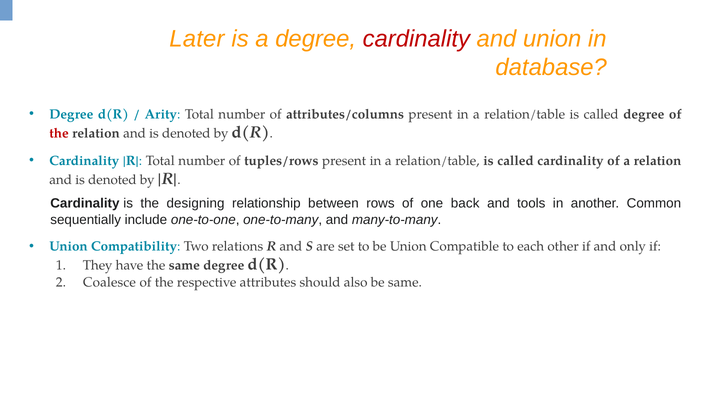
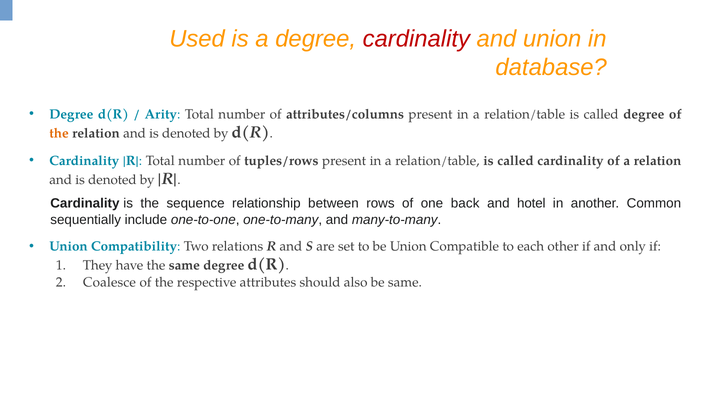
Later: Later -> Used
the at (59, 133) colour: red -> orange
designing: designing -> sequence
tools: tools -> hotel
